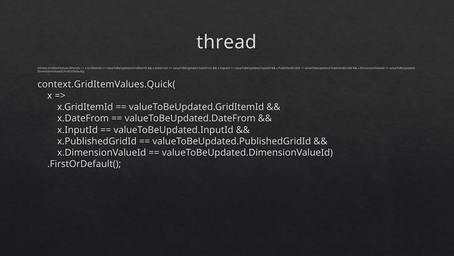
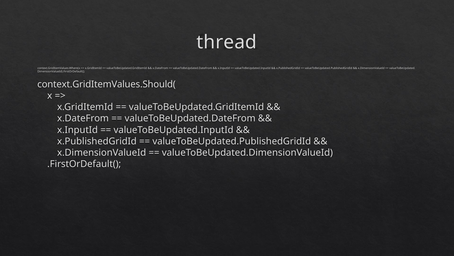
context.GridItemValues.Quick(: context.GridItemValues.Quick( -> context.GridItemValues.Should(
